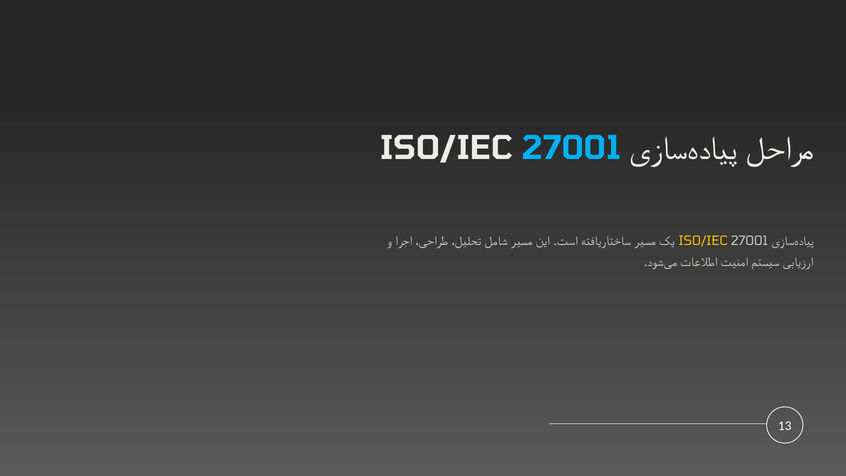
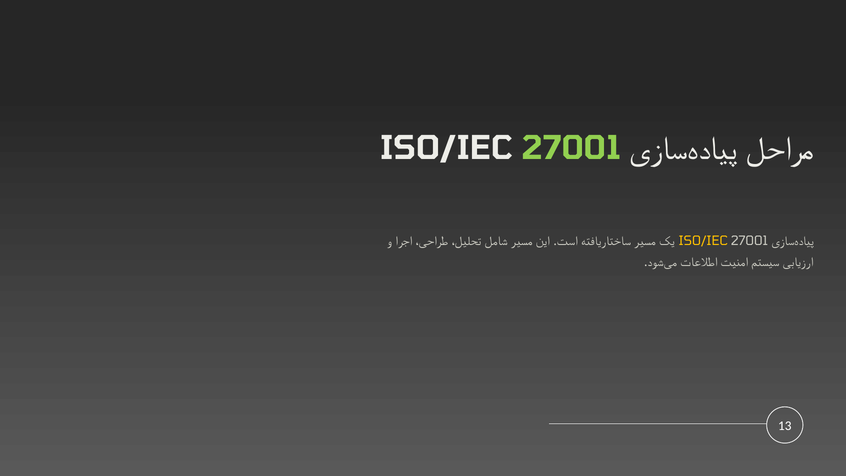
27001 at (571, 148) colour: light blue -> light green
